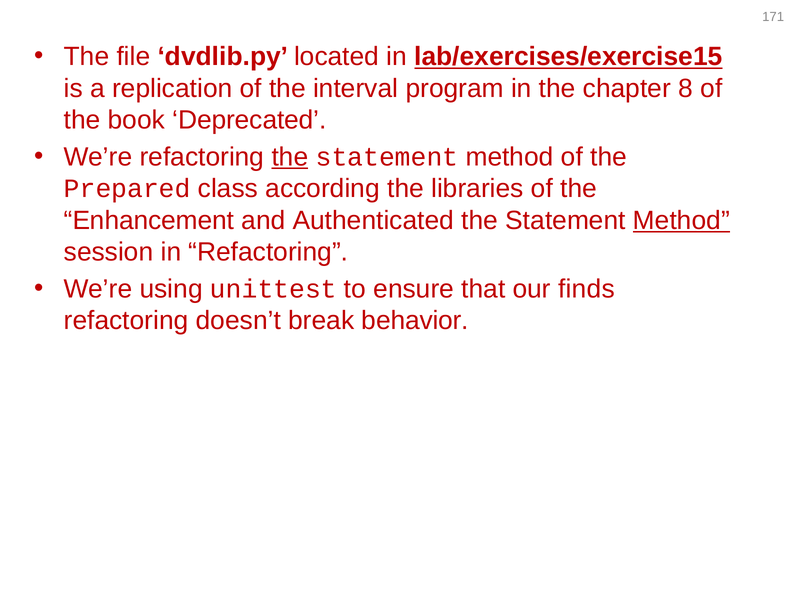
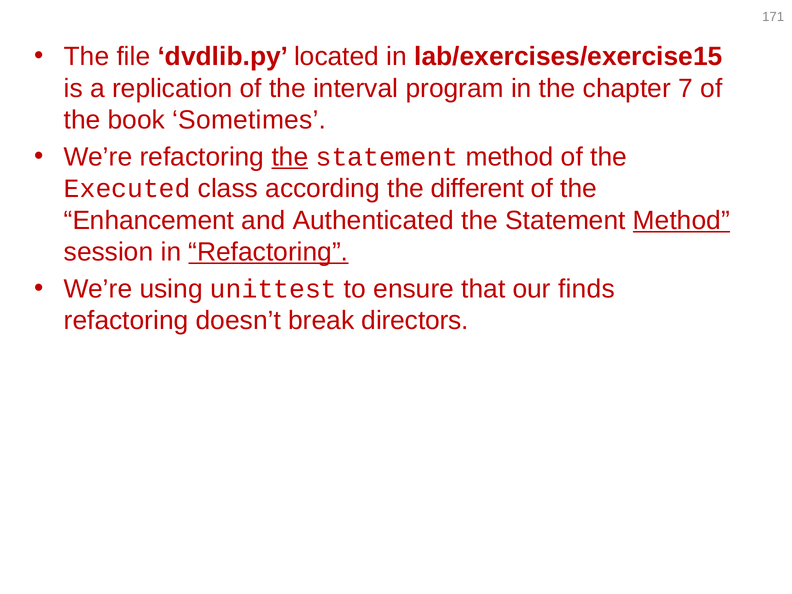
lab/exercises/exercise15 underline: present -> none
8: 8 -> 7
Deprecated: Deprecated -> Sometimes
Prepared: Prepared -> Executed
libraries: libraries -> different
Refactoring at (268, 252) underline: none -> present
behavior: behavior -> directors
